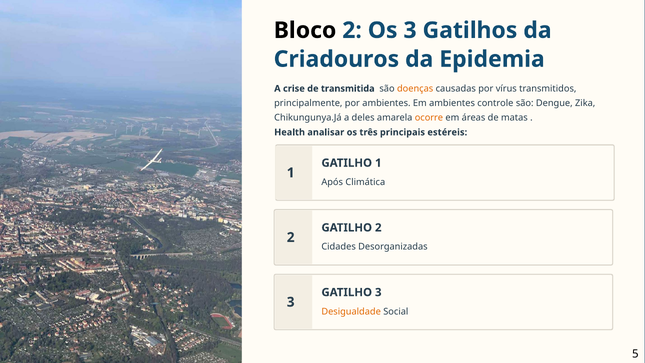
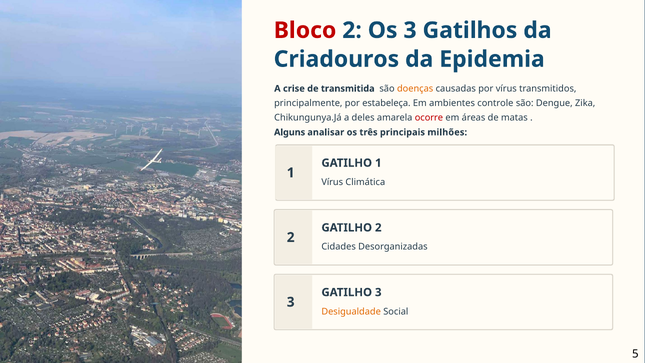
Bloco colour: black -> red
por ambientes: ambientes -> estabeleça
ocorre colour: orange -> red
Health: Health -> Alguns
estéreis: estéreis -> milhões
Após at (332, 182): Após -> Vírus
